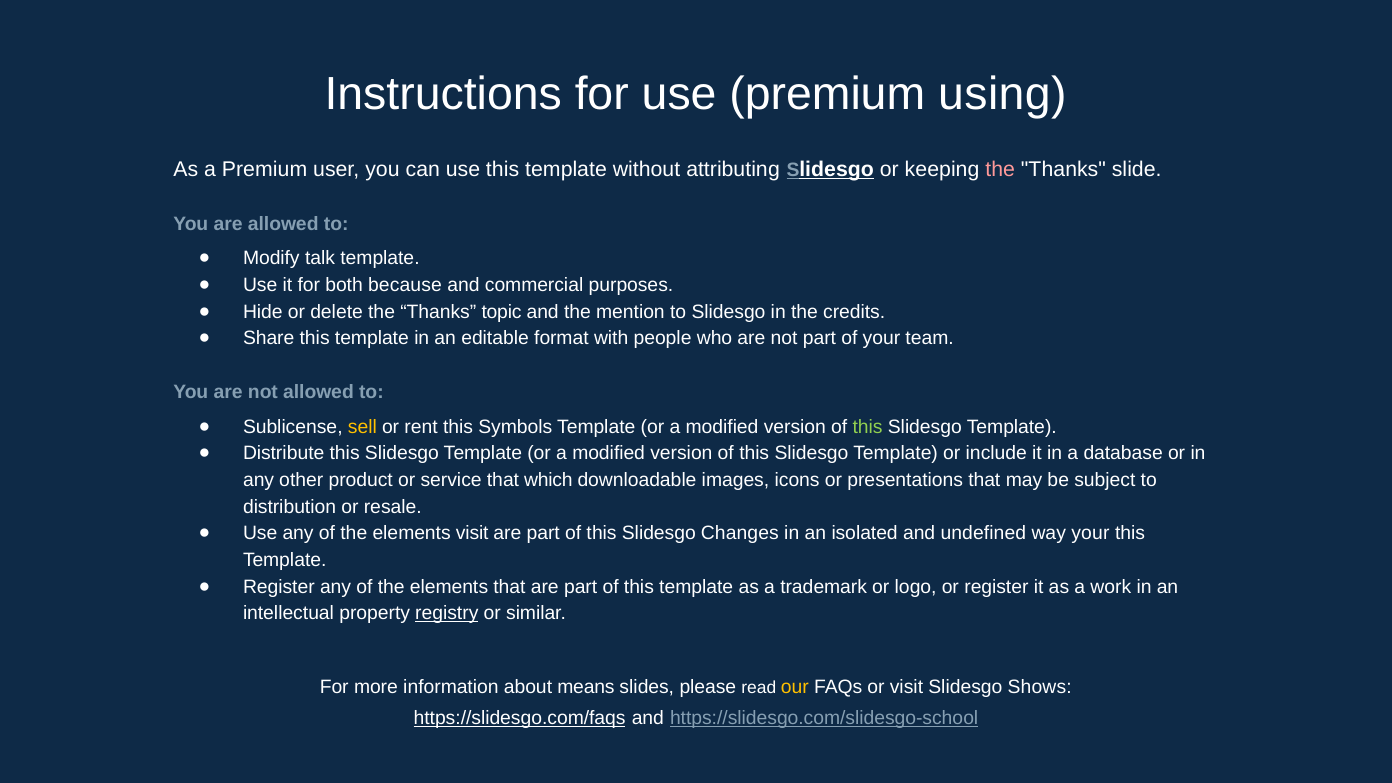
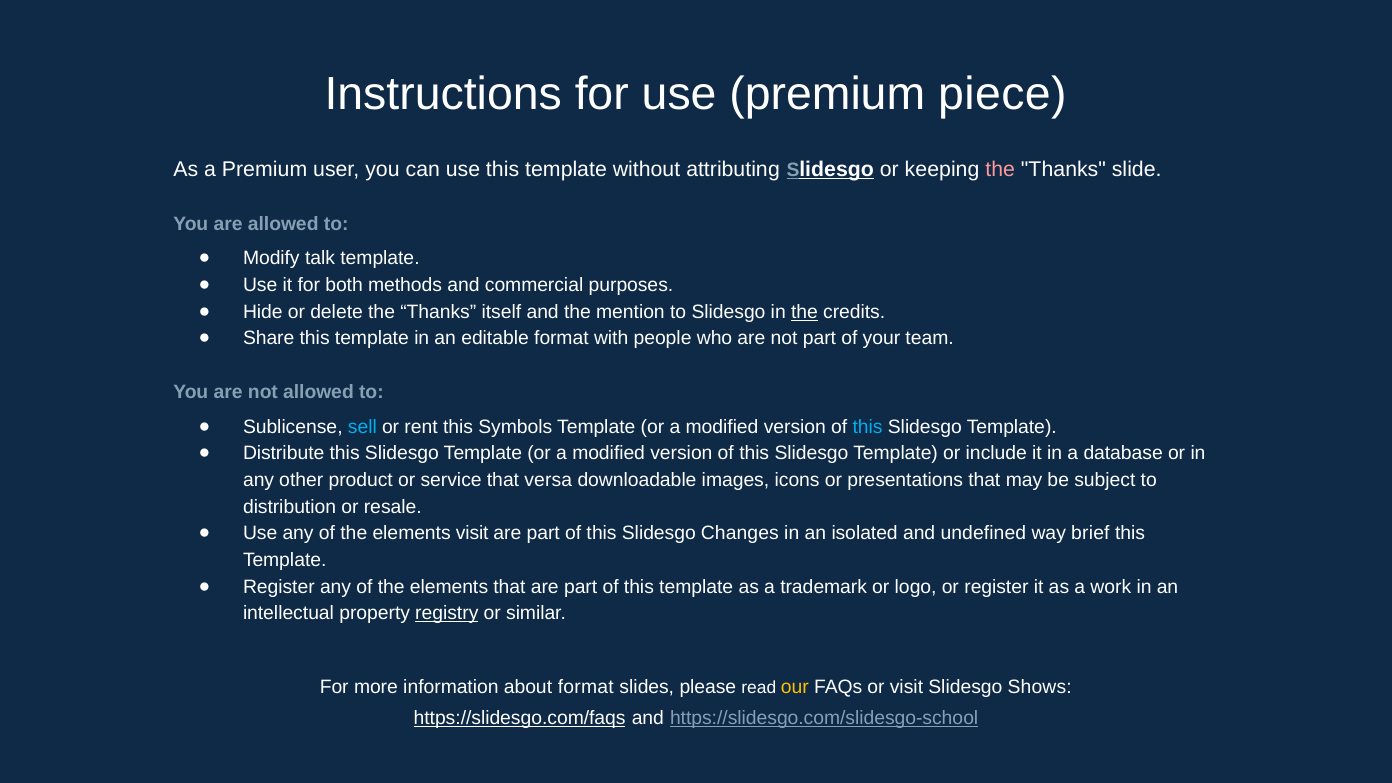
using: using -> piece
because: because -> methods
topic: topic -> itself
the at (805, 312) underline: none -> present
sell colour: yellow -> light blue
this at (868, 427) colour: light green -> light blue
which: which -> versa
way your: your -> brief
about means: means -> format
